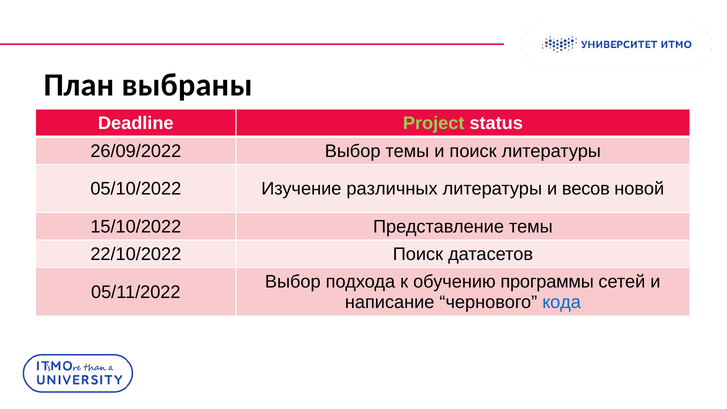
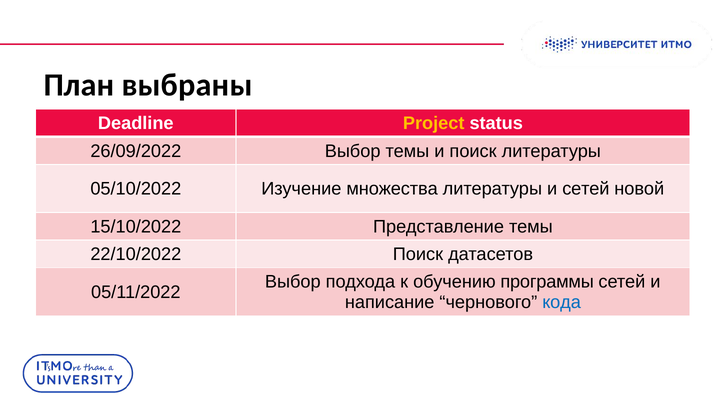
Project colour: light green -> yellow
различных: различных -> множества
и весов: весов -> сетей
